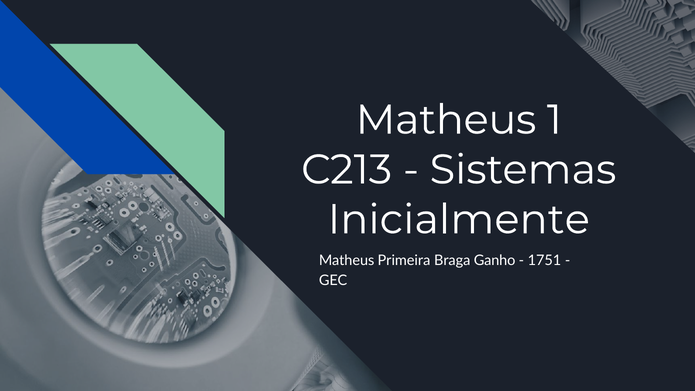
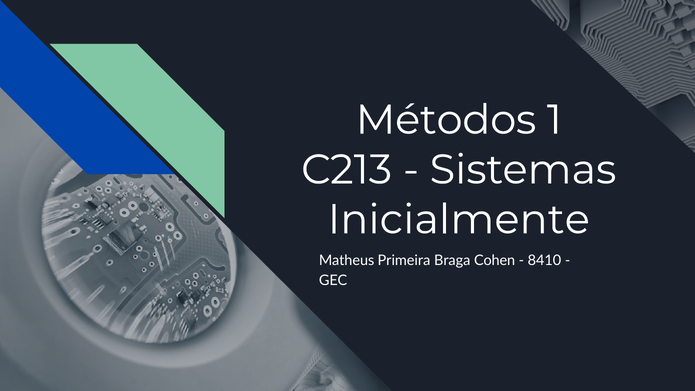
Matheus at (446, 120): Matheus -> Métodos
Ganho: Ganho -> Cohen
1751: 1751 -> 8410
